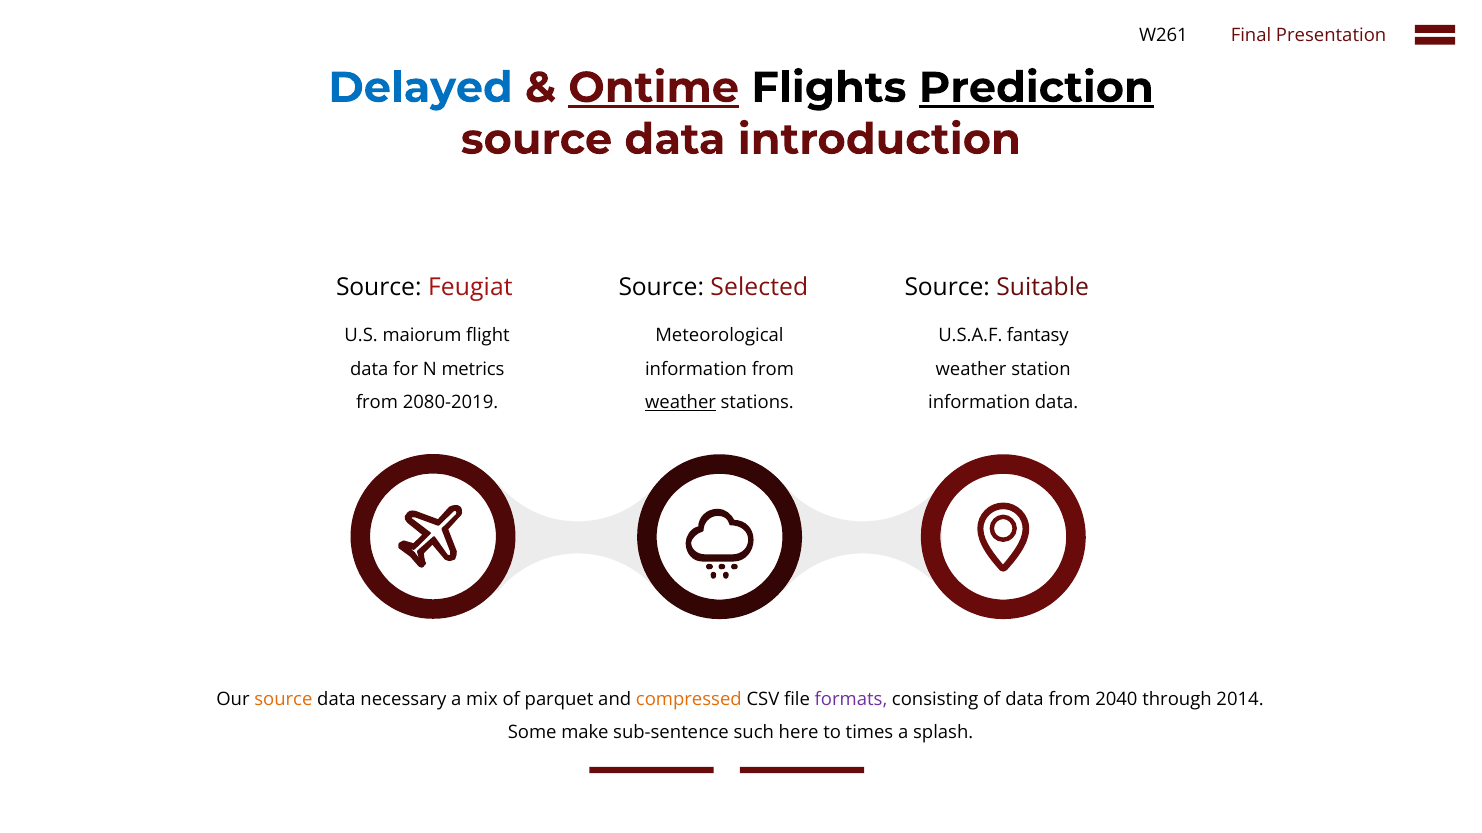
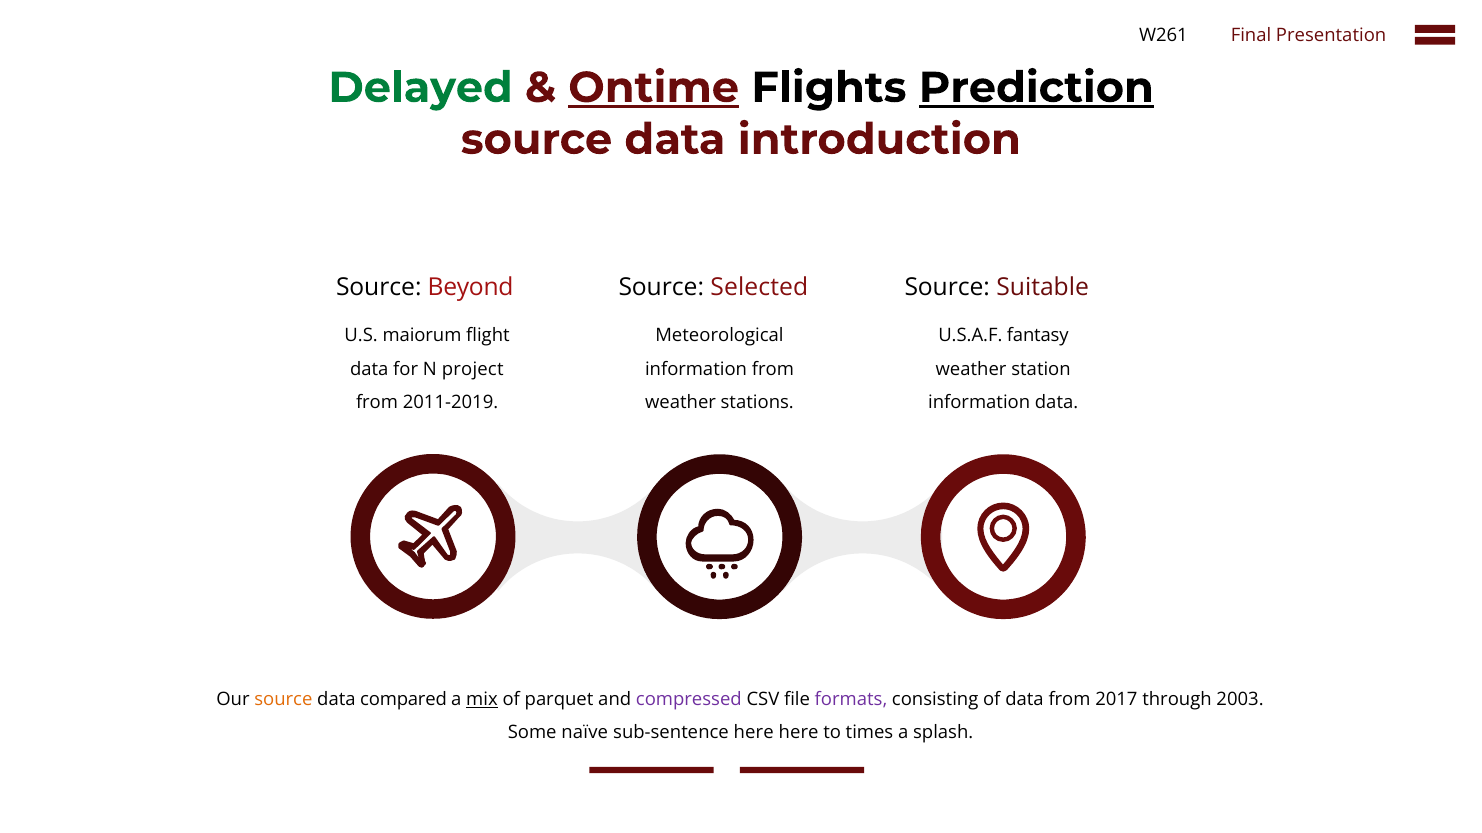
Delayed colour: blue -> green
Feugiat: Feugiat -> Beyond
metrics: metrics -> project
2080-2019: 2080-2019 -> 2011-2019
weather at (681, 403) underline: present -> none
necessary: necessary -> compared
mix underline: none -> present
compressed colour: orange -> purple
2040: 2040 -> 2017
2014: 2014 -> 2003
make: make -> naïve
sub-sentence such: such -> here
